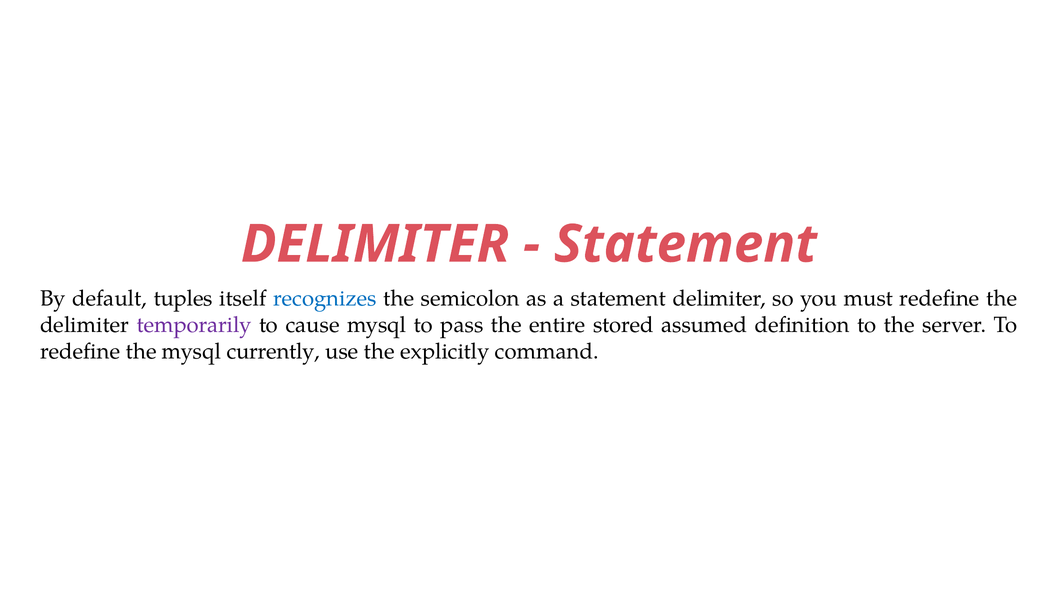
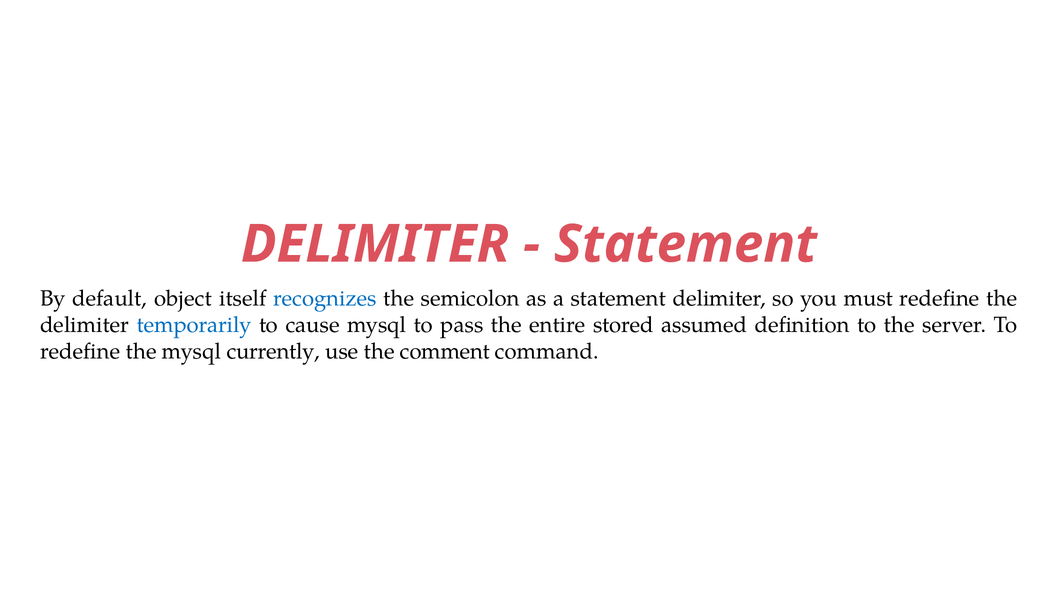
tuples: tuples -> object
temporarily colour: purple -> blue
explicitly: explicitly -> comment
